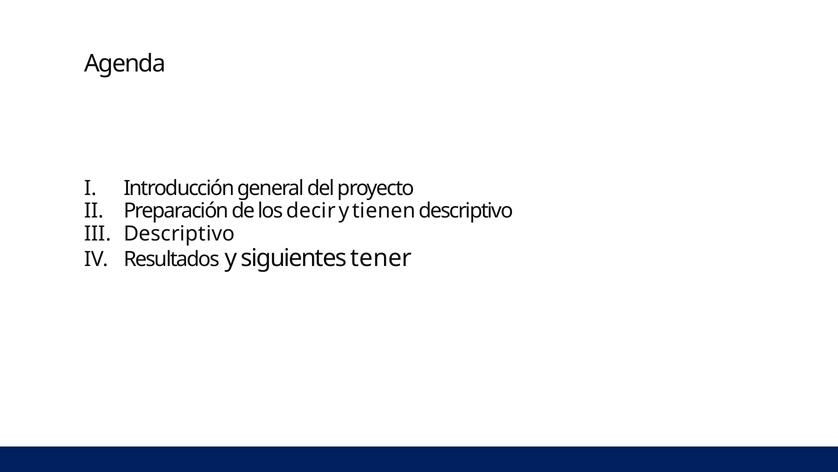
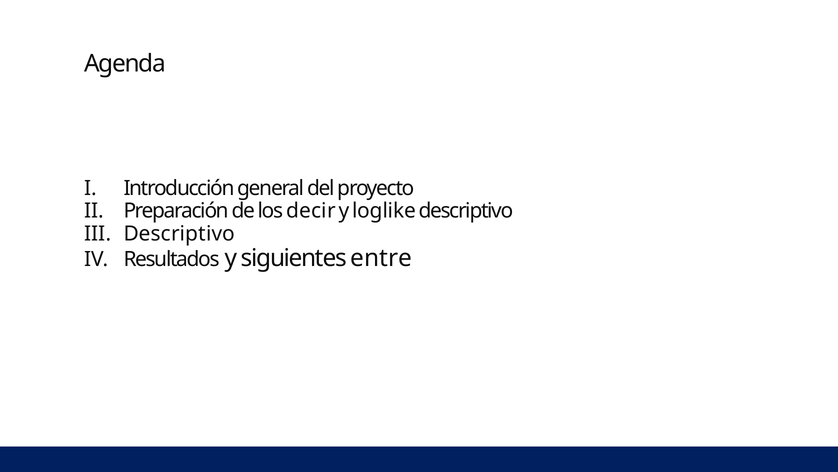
tienen: tienen -> loglike
tener: tener -> entre
